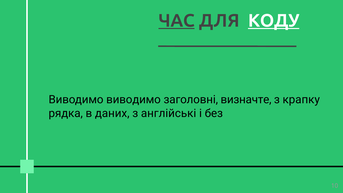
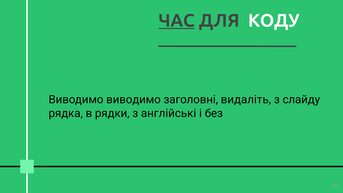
КОДУ underline: present -> none
визначте: визначте -> видаліть
крапку: крапку -> слайду
даних: даних -> рядки
